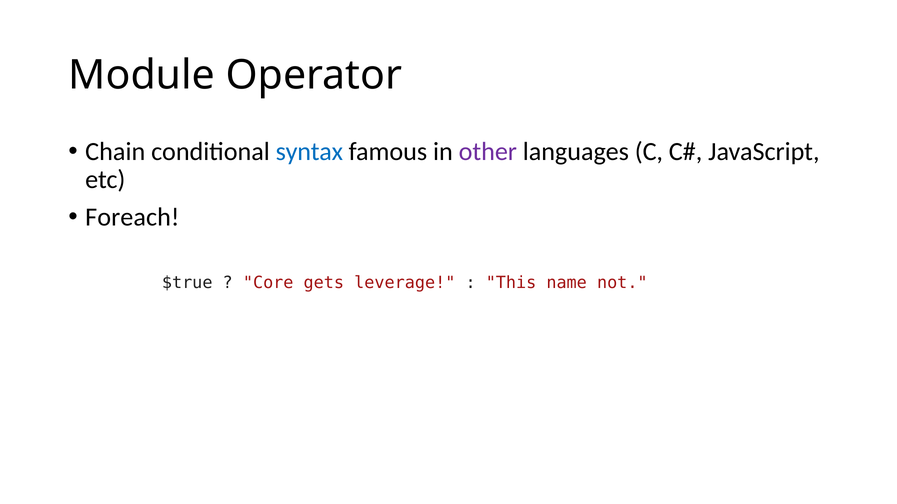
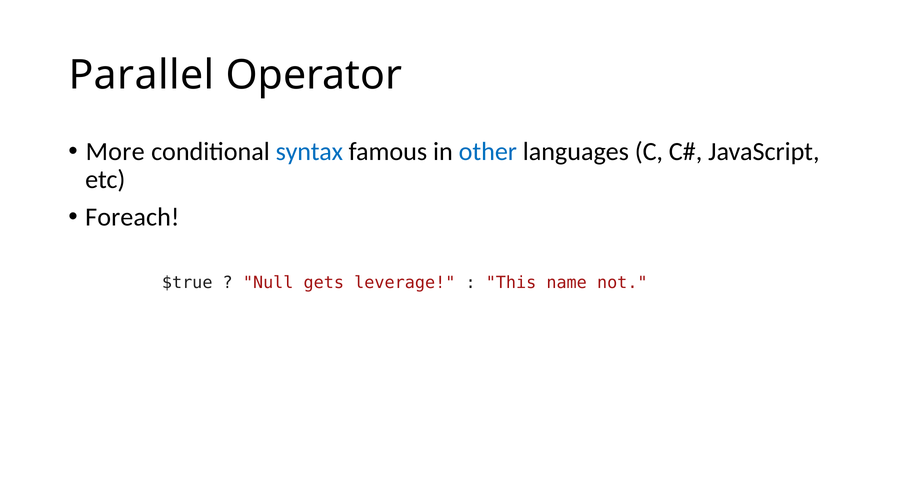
Module: Module -> Parallel
Chain: Chain -> More
other colour: purple -> blue
Core: Core -> Null
